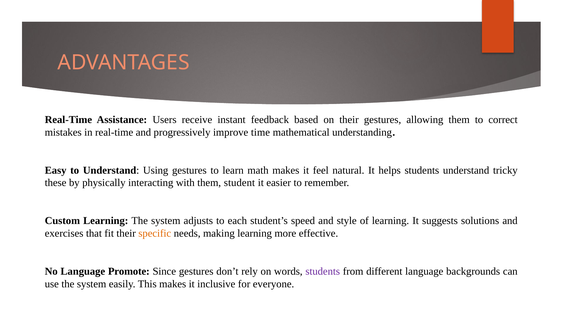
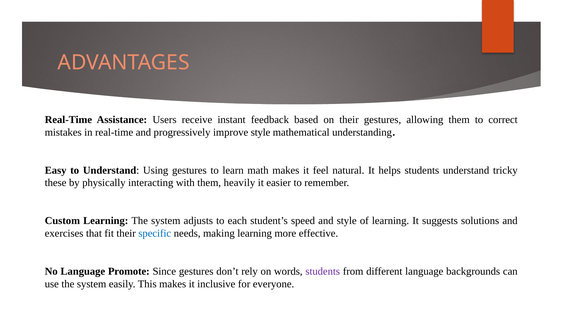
improve time: time -> style
student: student -> heavily
specific colour: orange -> blue
